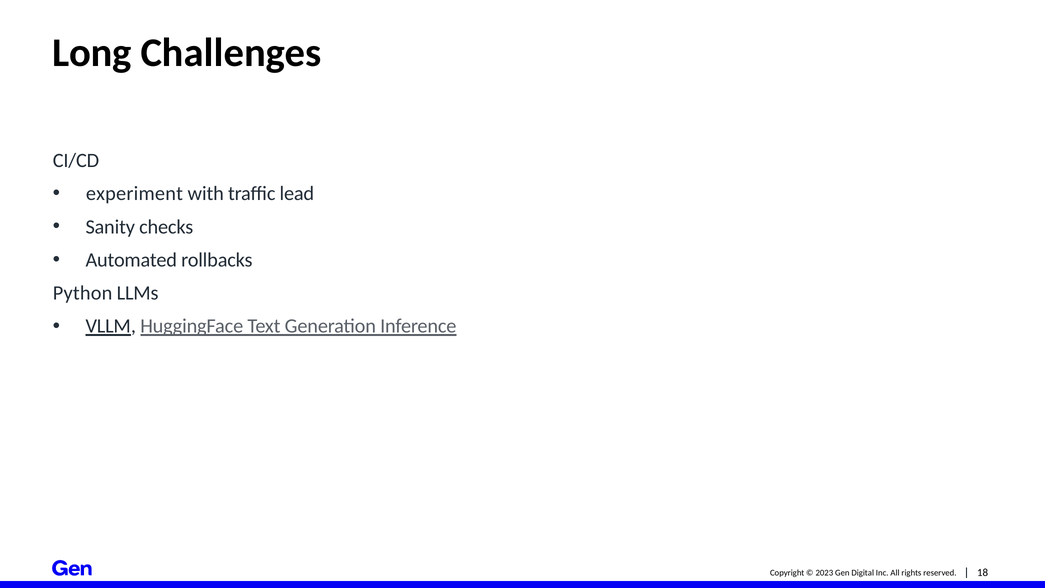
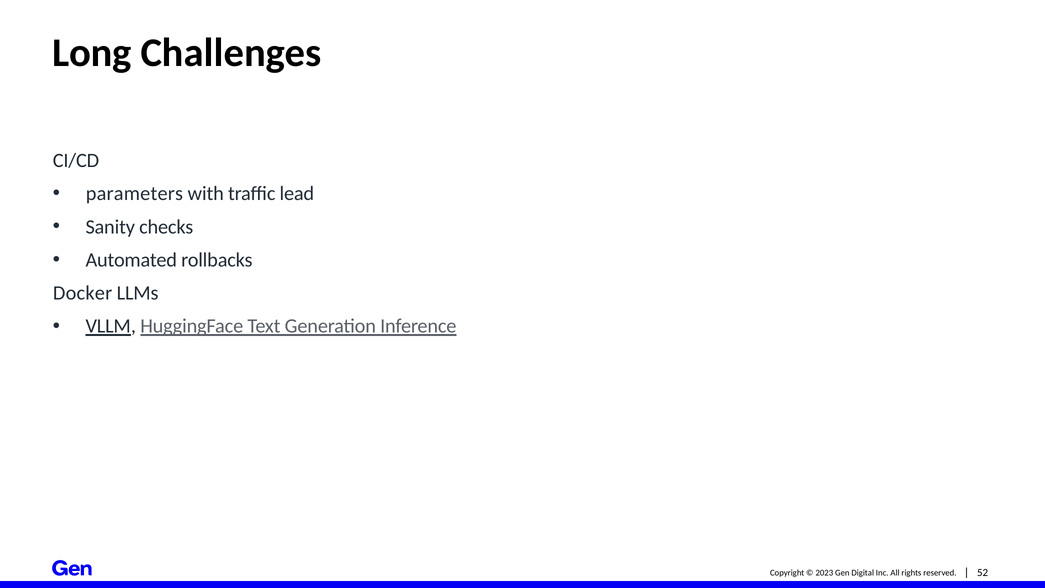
experiment: experiment -> parameters
Python: Python -> Docker
18: 18 -> 52
